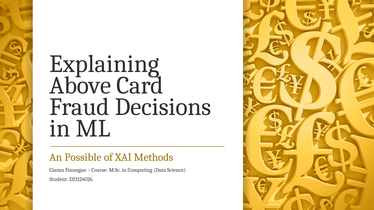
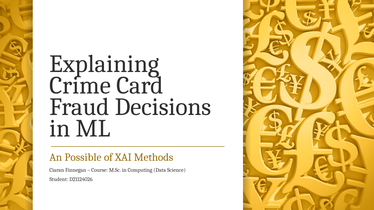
Above: Above -> Crime
